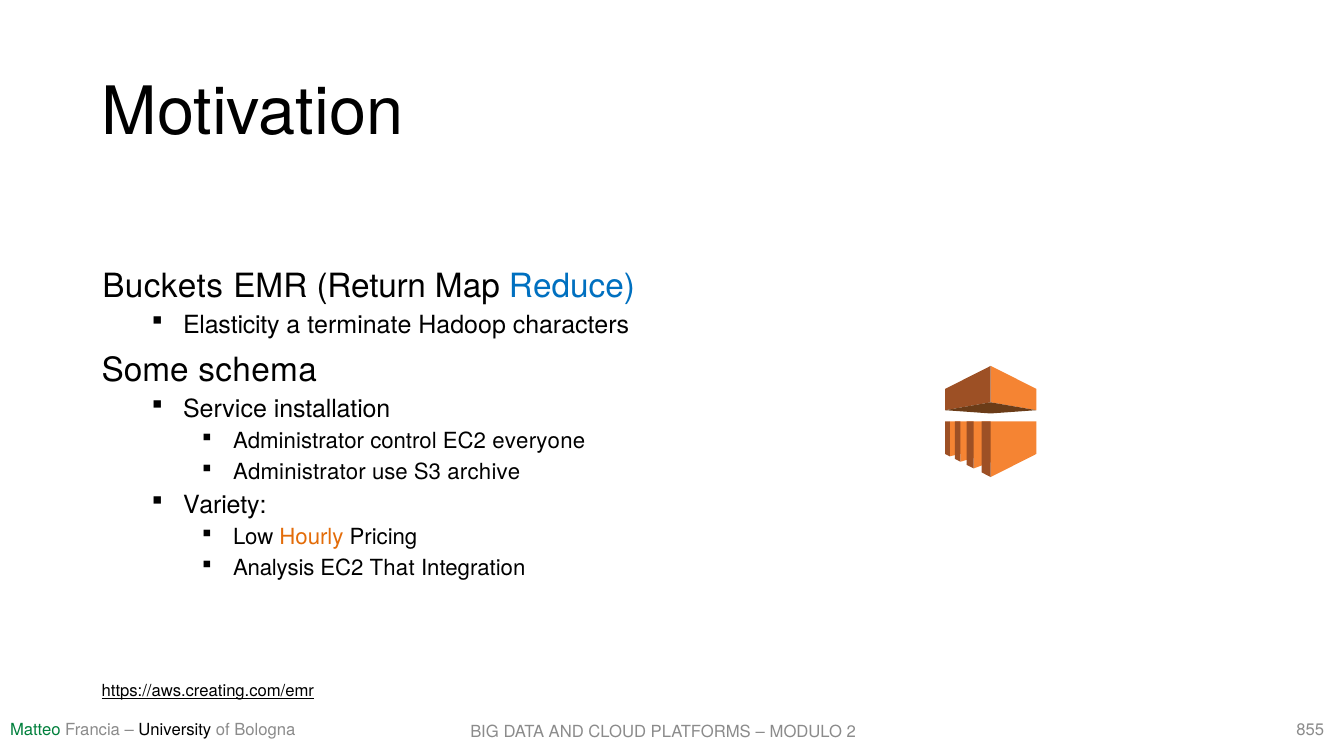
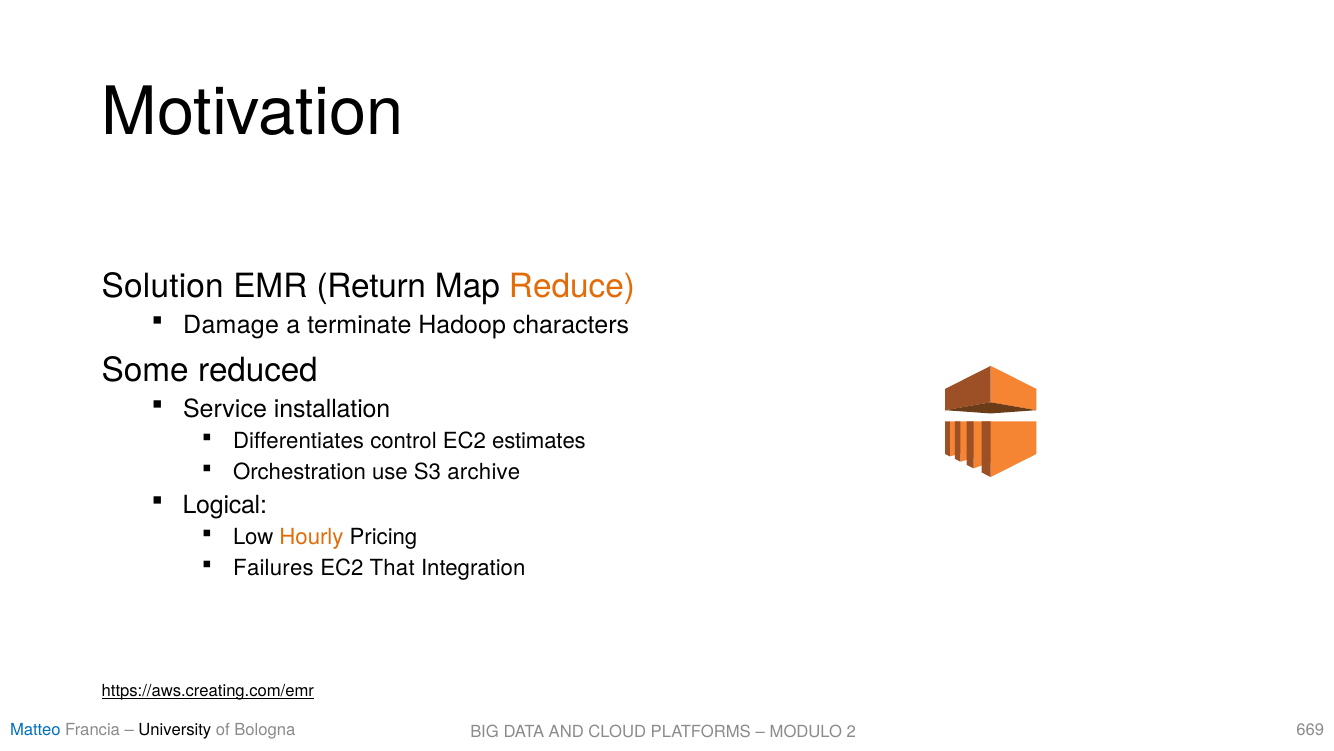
Buckets: Buckets -> Solution
Reduce colour: blue -> orange
Elasticity: Elasticity -> Damage
schema: schema -> reduced
Administrator at (299, 441): Administrator -> Differentiates
everyone: everyone -> estimates
Administrator at (299, 472): Administrator -> Orchestration
Variety: Variety -> Logical
Analysis: Analysis -> Failures
Matteo colour: green -> blue
855: 855 -> 669
